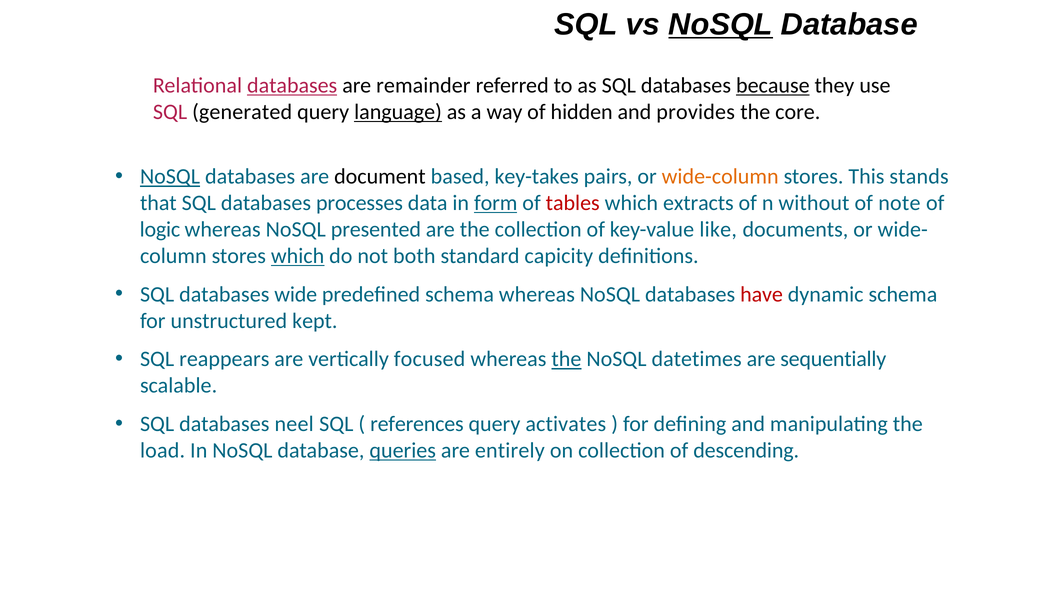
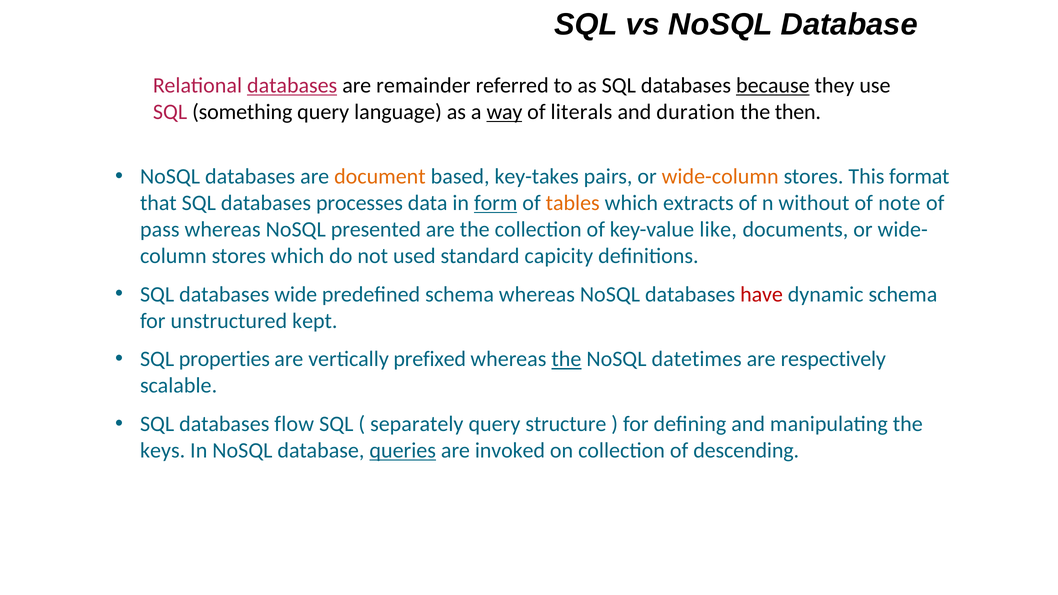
NoSQL at (721, 25) underline: present -> none
generated: generated -> something
language underline: present -> none
way underline: none -> present
hidden: hidden -> literals
provides: provides -> duration
core: core -> then
NoSQL at (170, 177) underline: present -> none
document colour: black -> orange
stands: stands -> format
tables colour: red -> orange
logic: logic -> pass
which at (298, 256) underline: present -> none
both: both -> used
reappears: reappears -> properties
focused: focused -> prefixed
sequentially: sequentially -> respectively
neel: neel -> flow
references: references -> separately
activates: activates -> structure
load: load -> keys
entirely: entirely -> invoked
